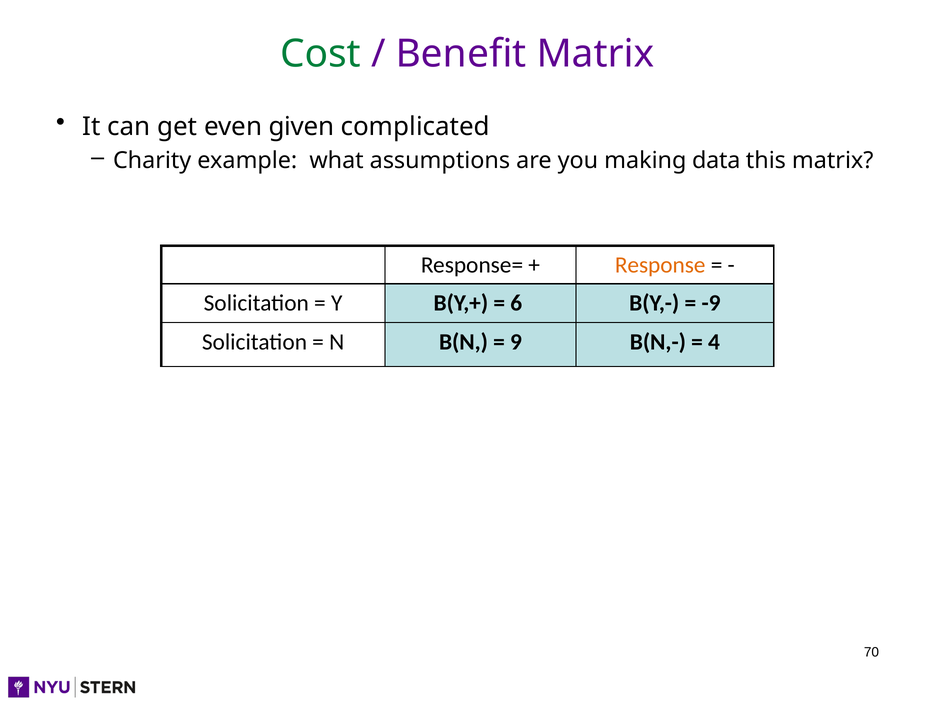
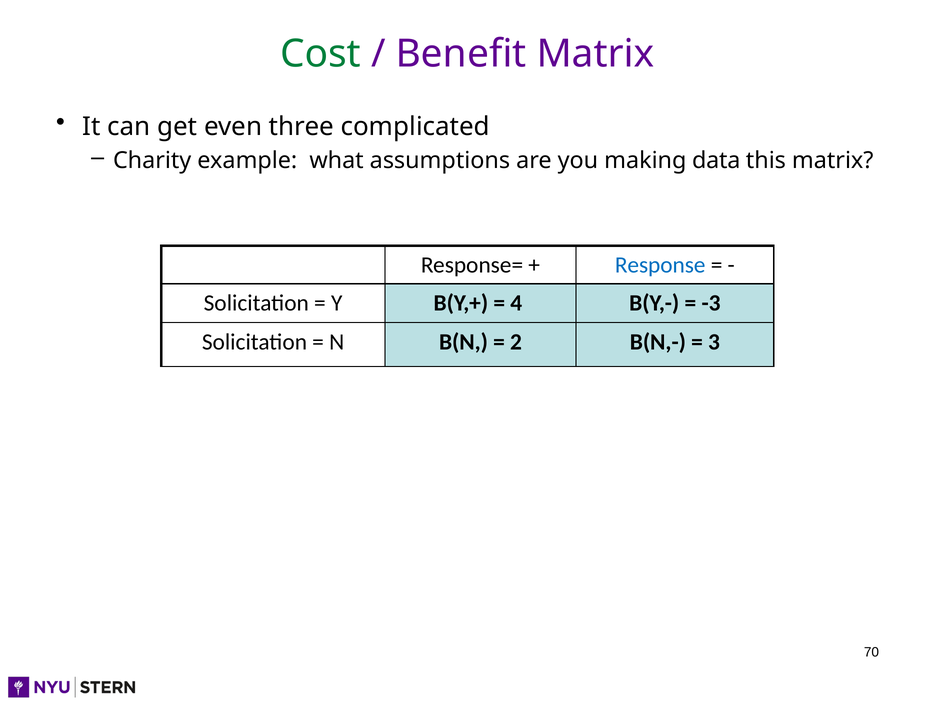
given: given -> three
Response colour: orange -> blue
6: 6 -> 4
-9: -9 -> -3
9: 9 -> 2
4: 4 -> 3
